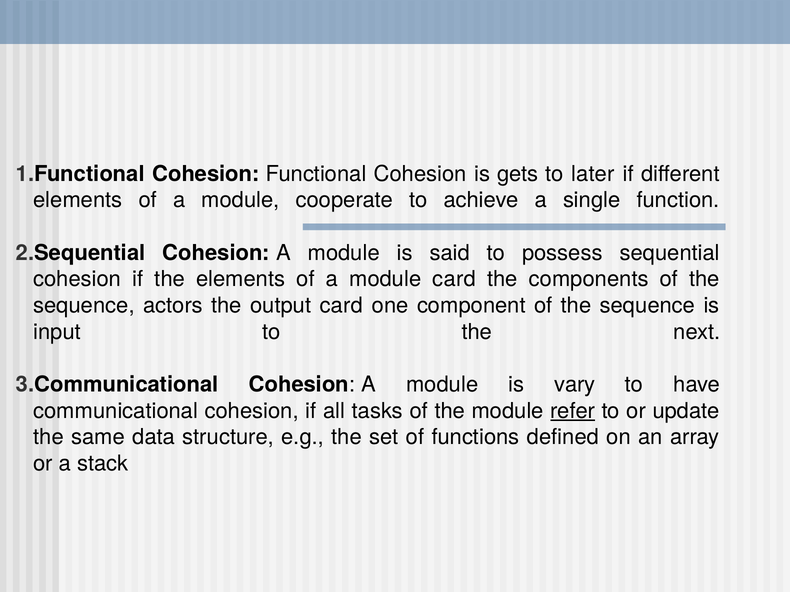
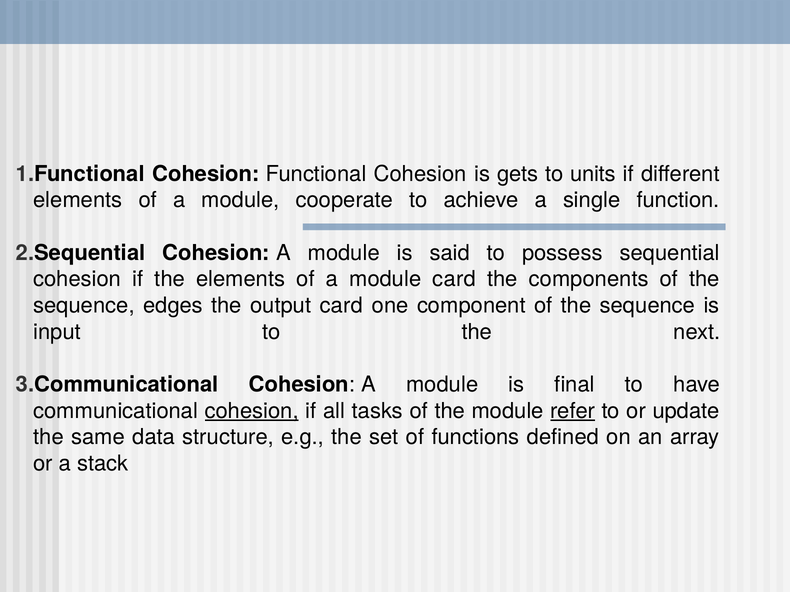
later: later -> units
actors: actors -> edges
vary: vary -> final
cohesion at (252, 411) underline: none -> present
